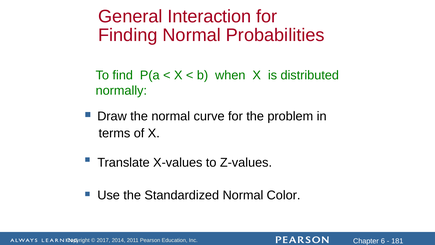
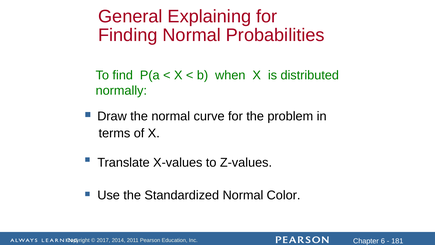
Interaction: Interaction -> Explaining
